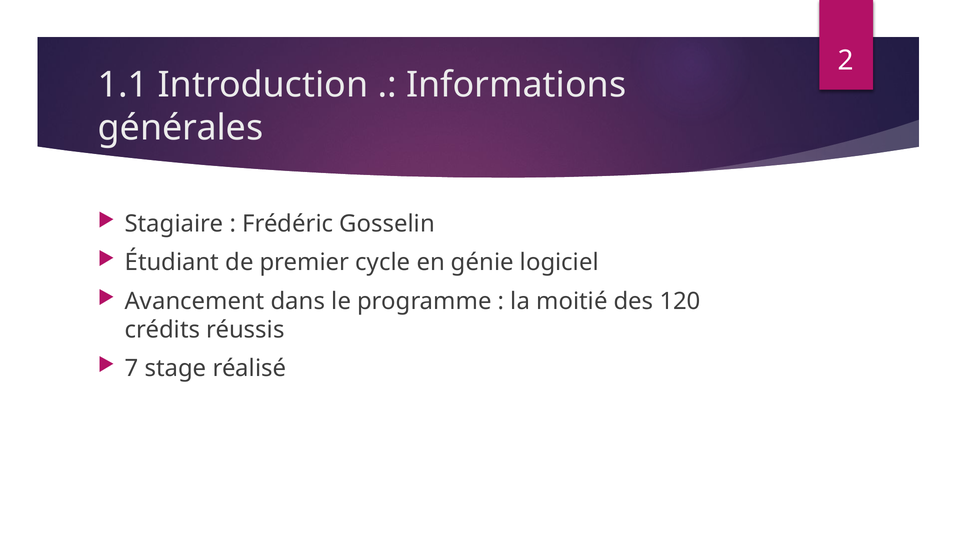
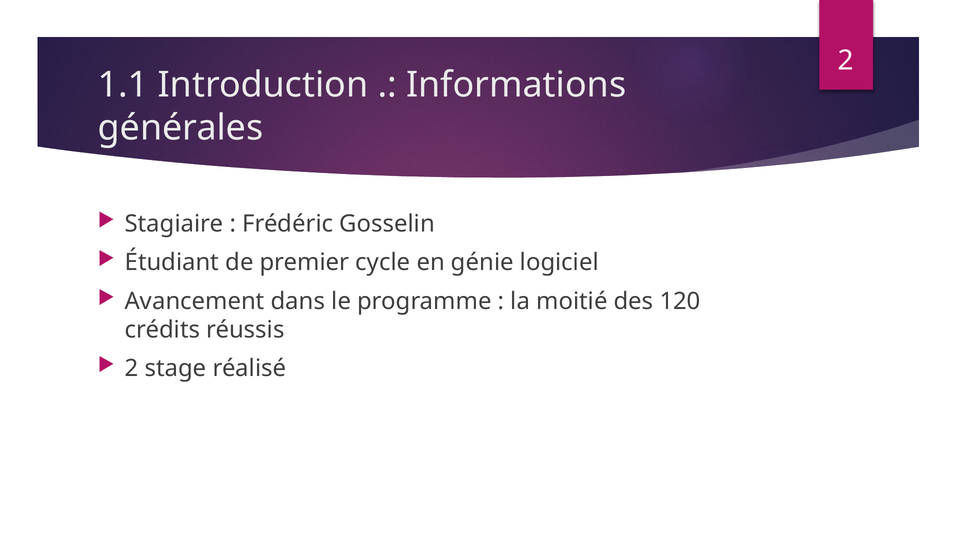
7 at (132, 369): 7 -> 2
